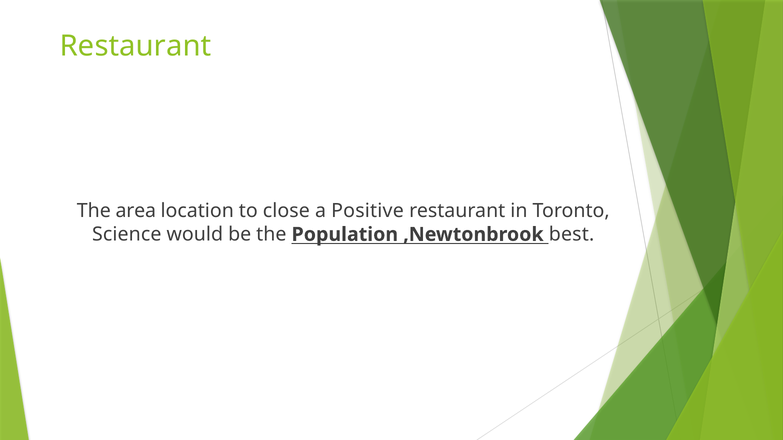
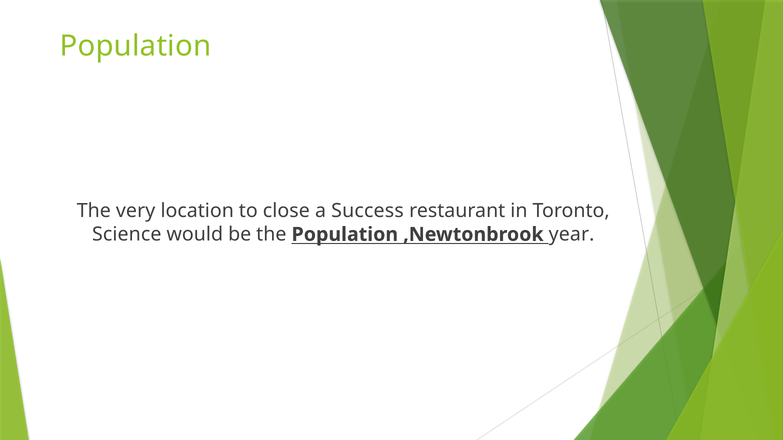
Restaurant at (136, 46): Restaurant -> Population
area: area -> very
Positive: Positive -> Success
best: best -> year
